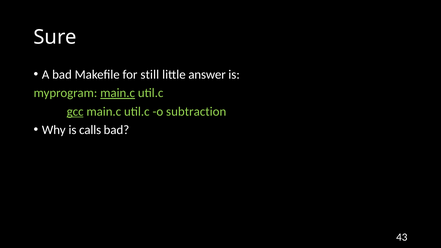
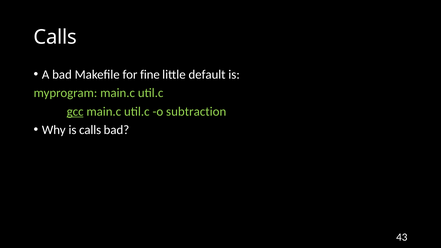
Sure at (55, 37): Sure -> Calls
still: still -> fine
answer: answer -> default
main.c at (118, 93) underline: present -> none
